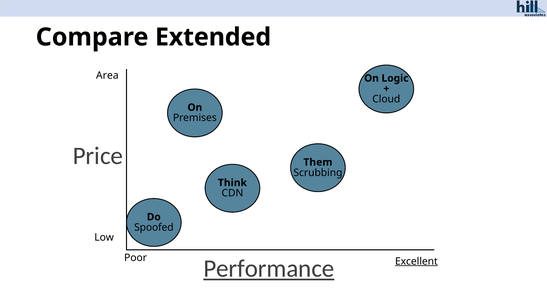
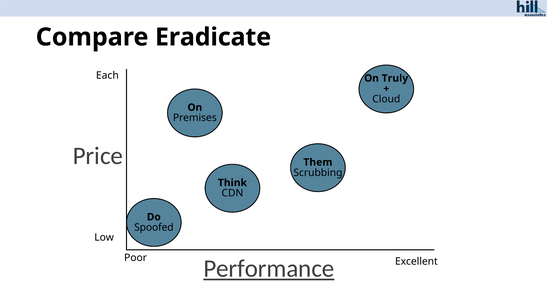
Extended: Extended -> Eradicate
Area: Area -> Each
Logic: Logic -> Truly
Excellent underline: present -> none
